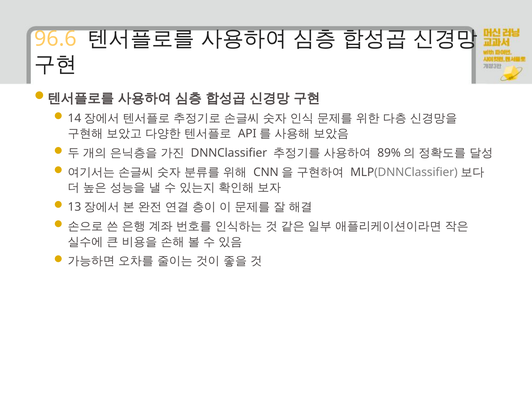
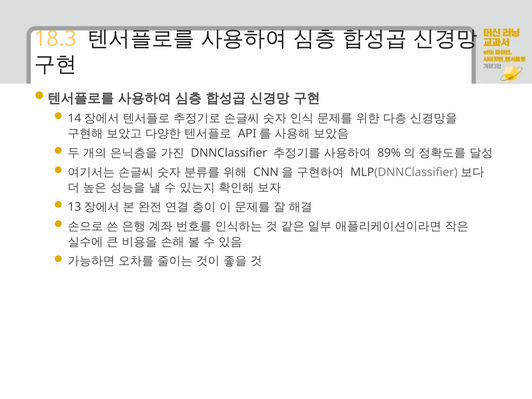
96.6: 96.6 -> 18.3
